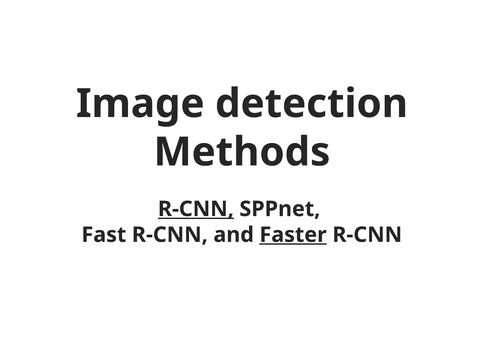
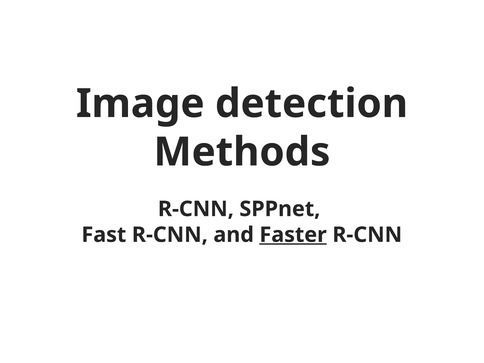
R-CNN at (196, 209) underline: present -> none
